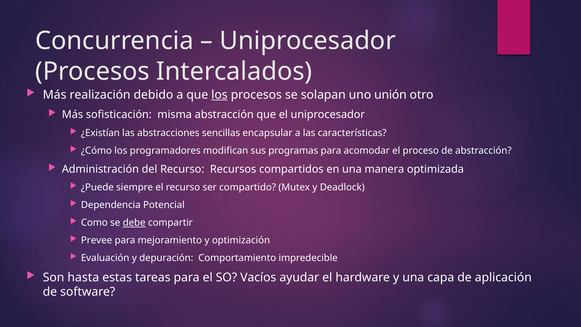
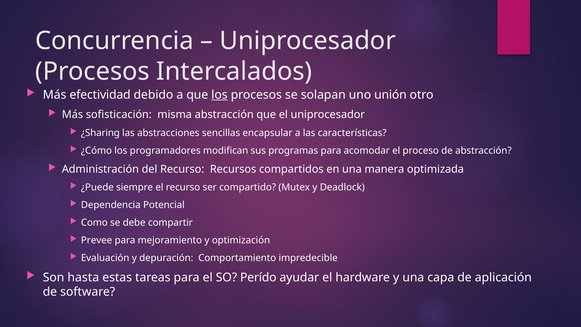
realización: realización -> efectividad
¿Existían: ¿Existían -> ¿Sharing
debe underline: present -> none
Vacíos: Vacíos -> Perído
